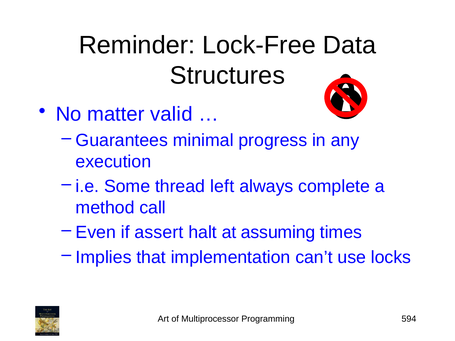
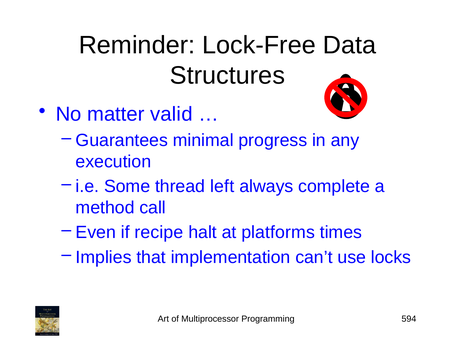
assert: assert -> recipe
assuming: assuming -> platforms
